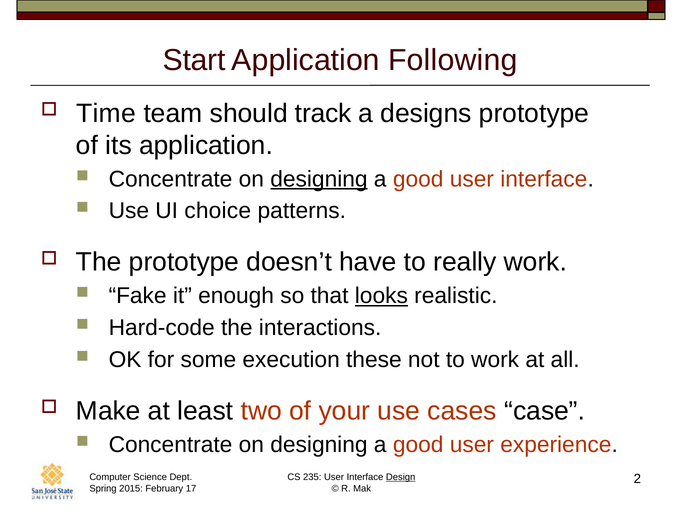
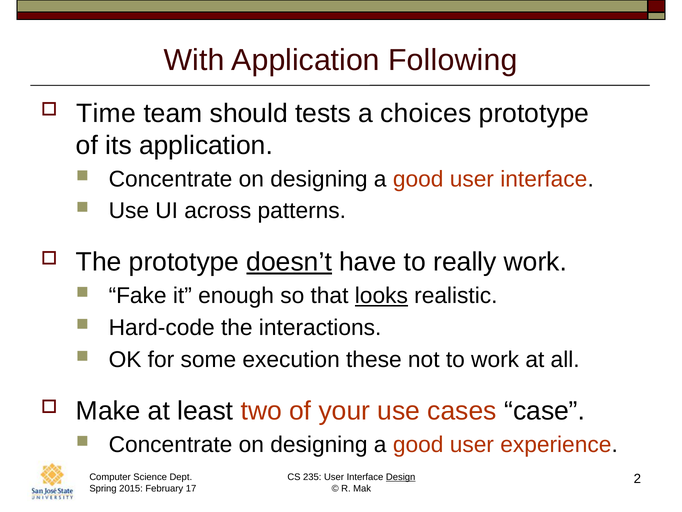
Start: Start -> With
track: track -> tests
designs: designs -> choices
designing at (319, 179) underline: present -> none
choice: choice -> across
doesn’t underline: none -> present
